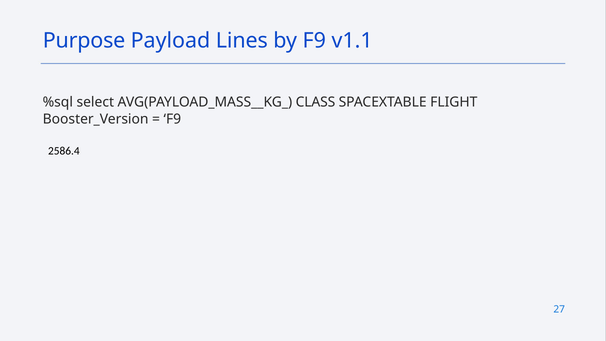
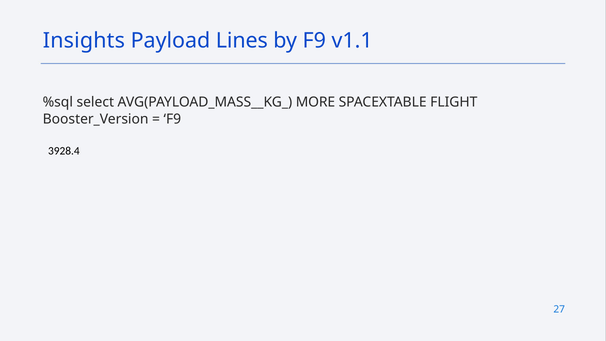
Purpose: Purpose -> Insights
CLASS: CLASS -> MORE
2586.4: 2586.4 -> 3928.4
